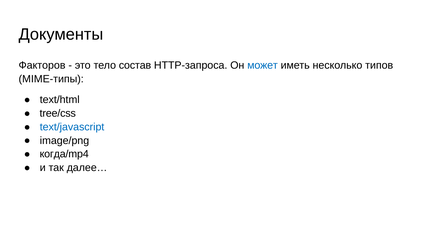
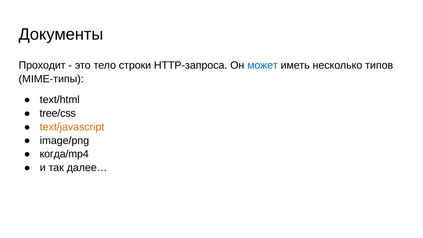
Факторов: Факторов -> Проходит
состав: состав -> строки
text/javascript colour: blue -> orange
